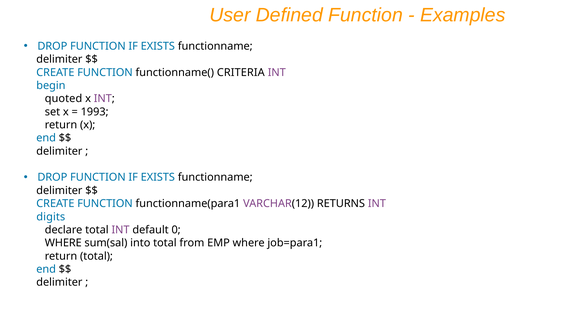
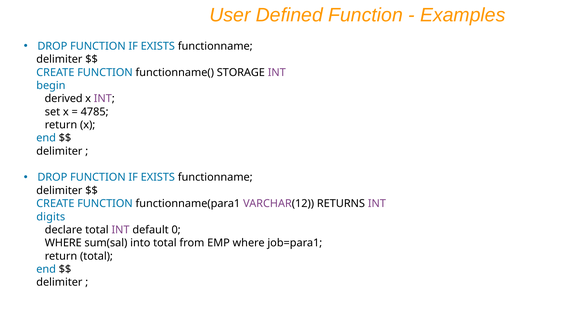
CRITERIA: CRITERIA -> STORAGE
quoted: quoted -> derived
1993: 1993 -> 4785
